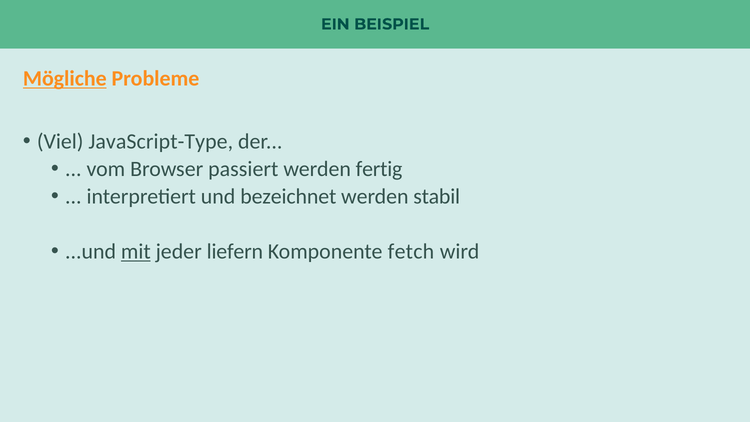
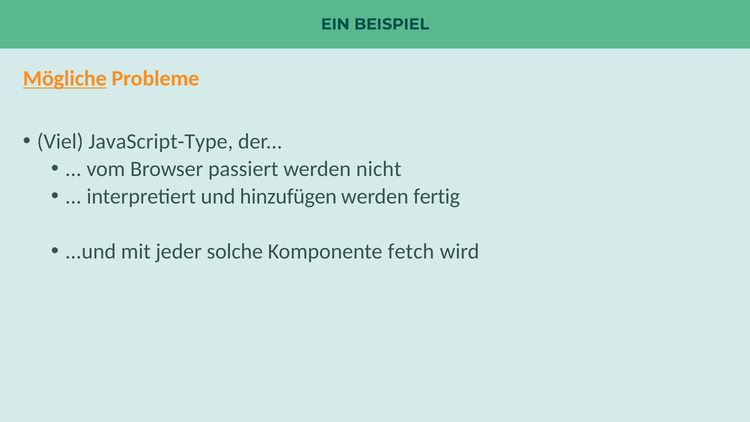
fertig: fertig -> nicht
bezeichnet: bezeichnet -> hinzufügen
stabil: stabil -> fertig
mit underline: present -> none
liefern: liefern -> solche
